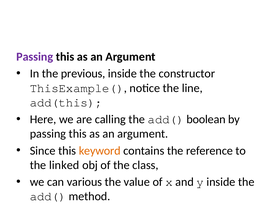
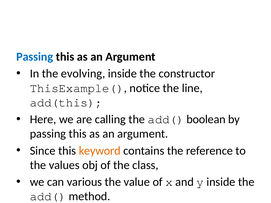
Passing at (35, 57) colour: purple -> blue
previous: previous -> evolving
linked: linked -> values
